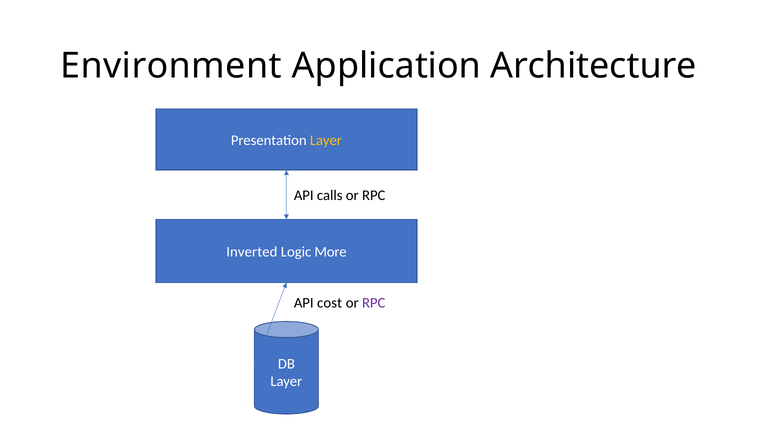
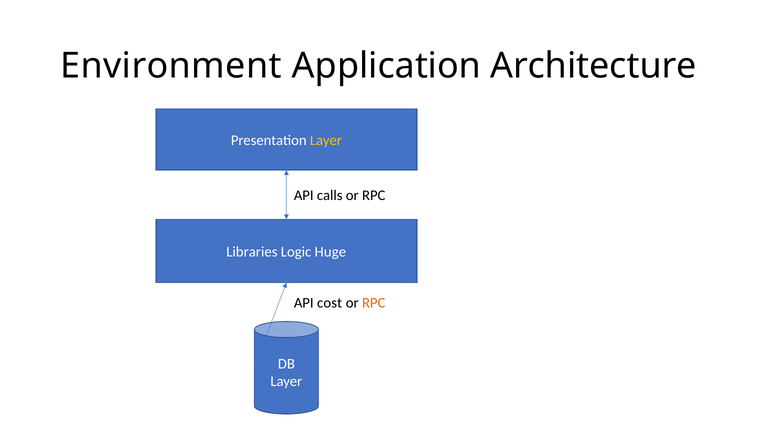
Inverted: Inverted -> Libraries
More: More -> Huge
RPC at (374, 303) colour: purple -> orange
